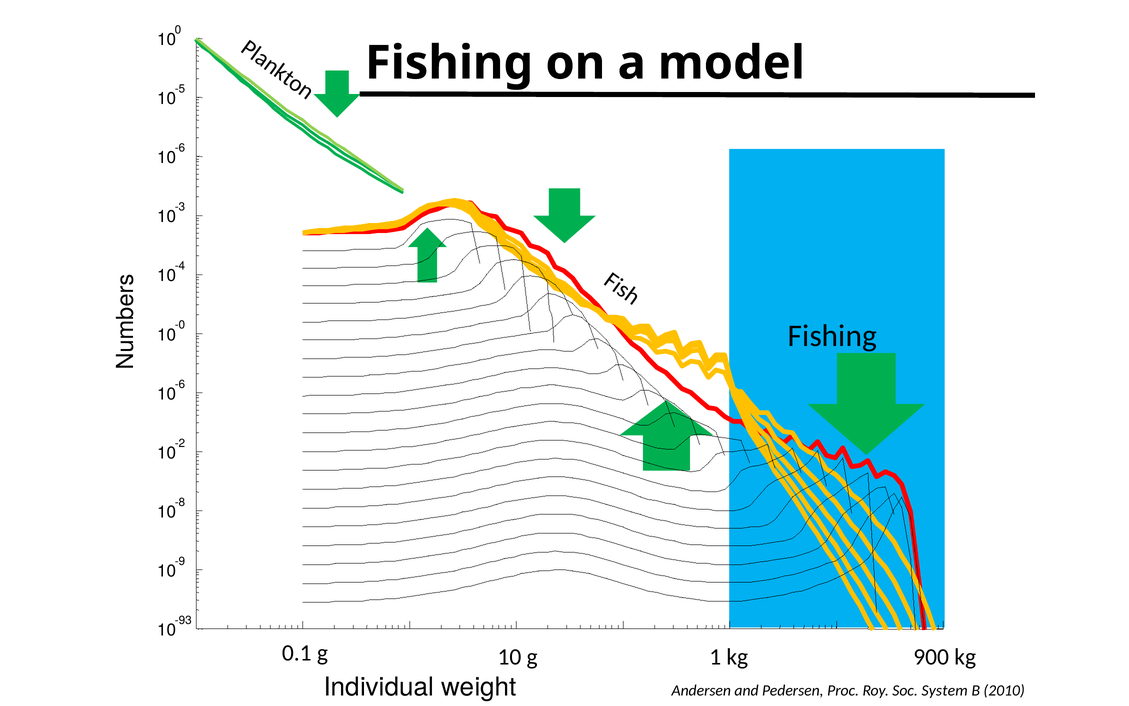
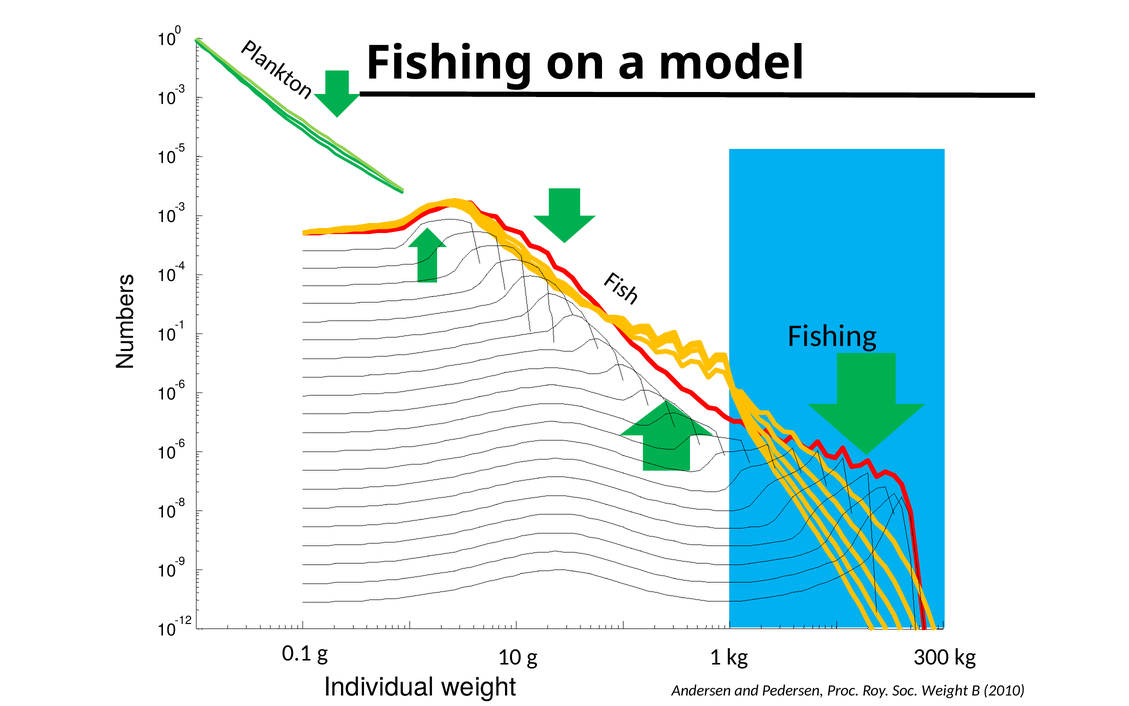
-5 at (180, 89): -5 -> -3
-6 at (180, 148): -6 -> -5
-0: -0 -> -1
-2 at (180, 443): -2 -> -6
-93: -93 -> -12
900: 900 -> 300
Soc System: System -> Weight
